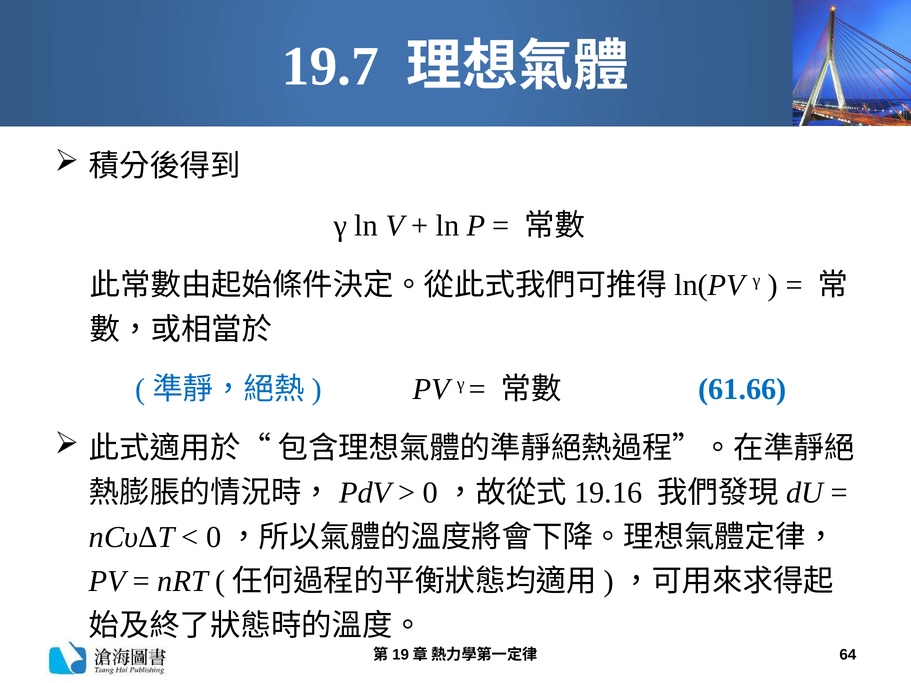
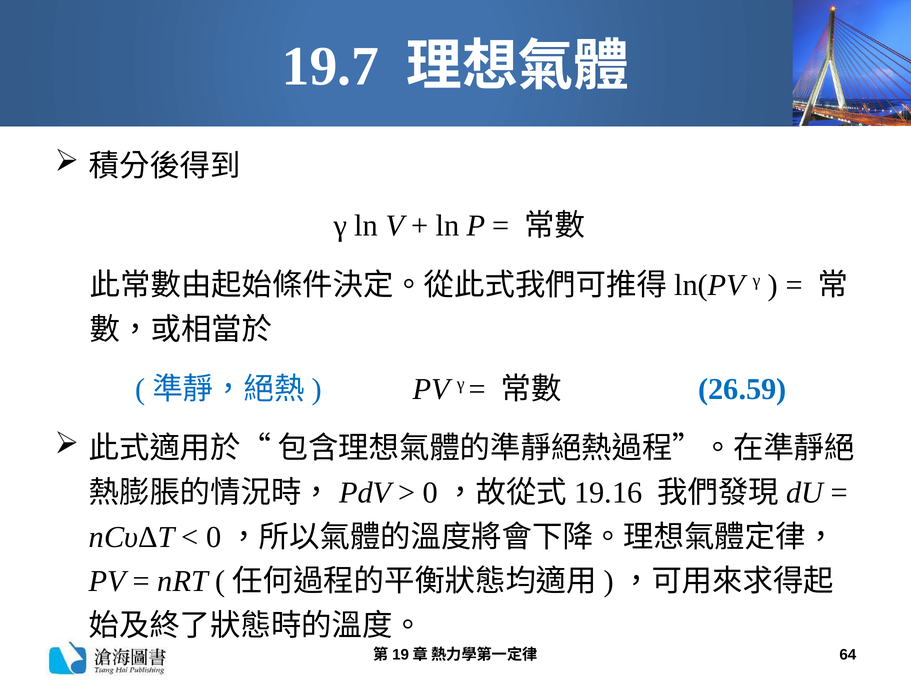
61.66: 61.66 -> 26.59
